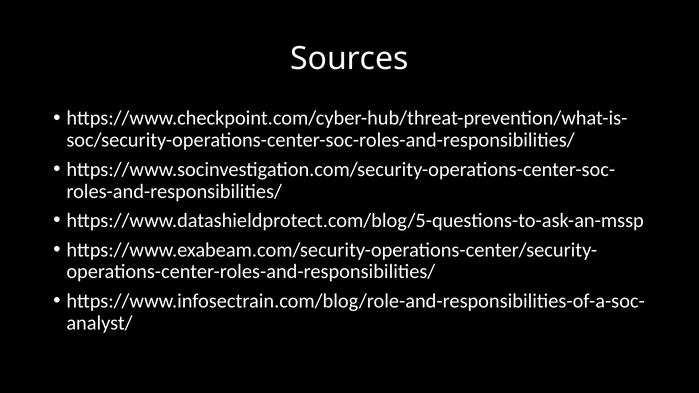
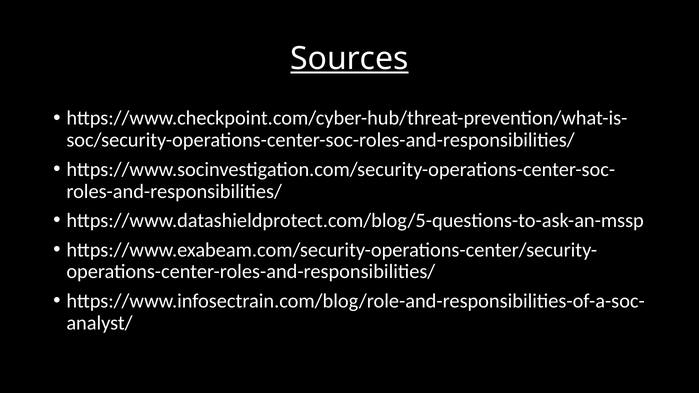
Sources underline: none -> present
